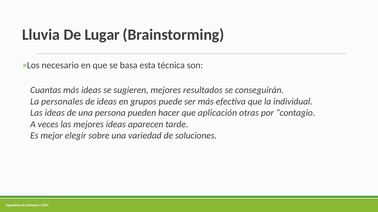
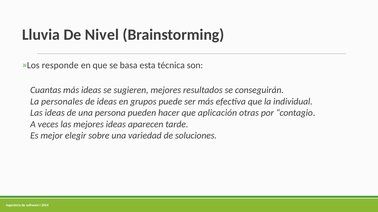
Lugar: Lugar -> Nivel
necesario: necesario -> responde
